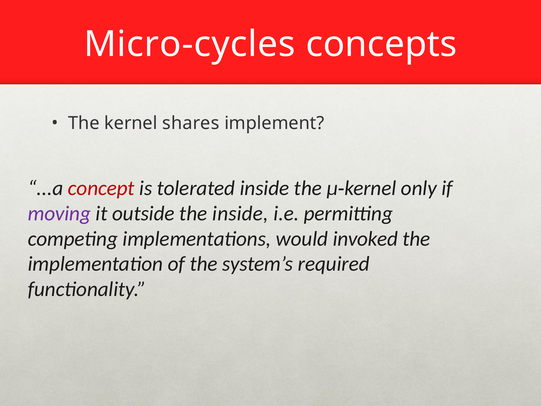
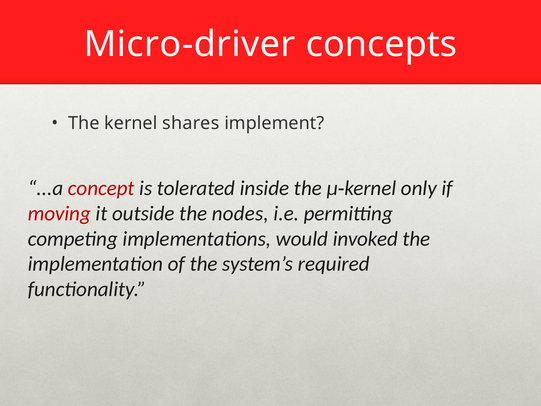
Micro-cycles: Micro-cycles -> Micro-driver
moving colour: purple -> red
the inside: inside -> nodes
